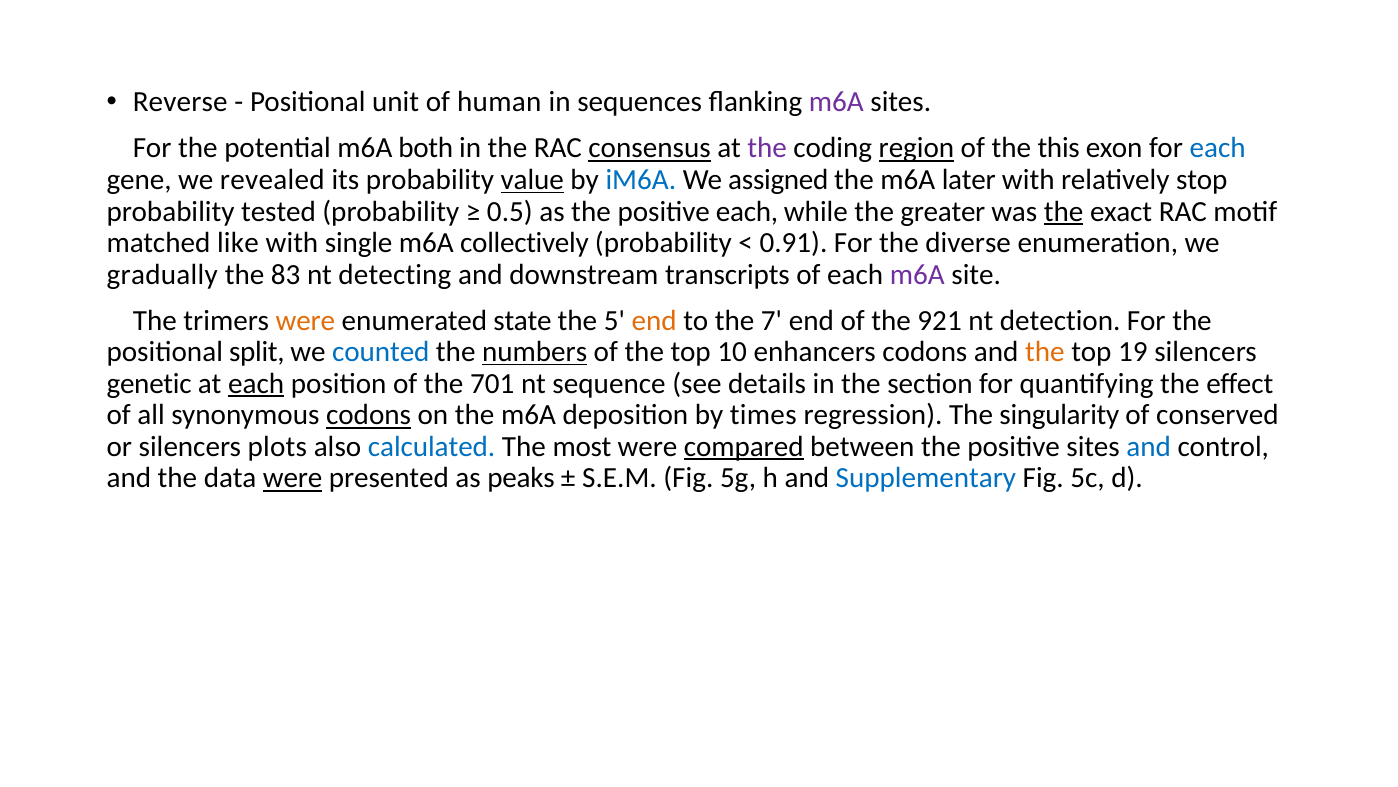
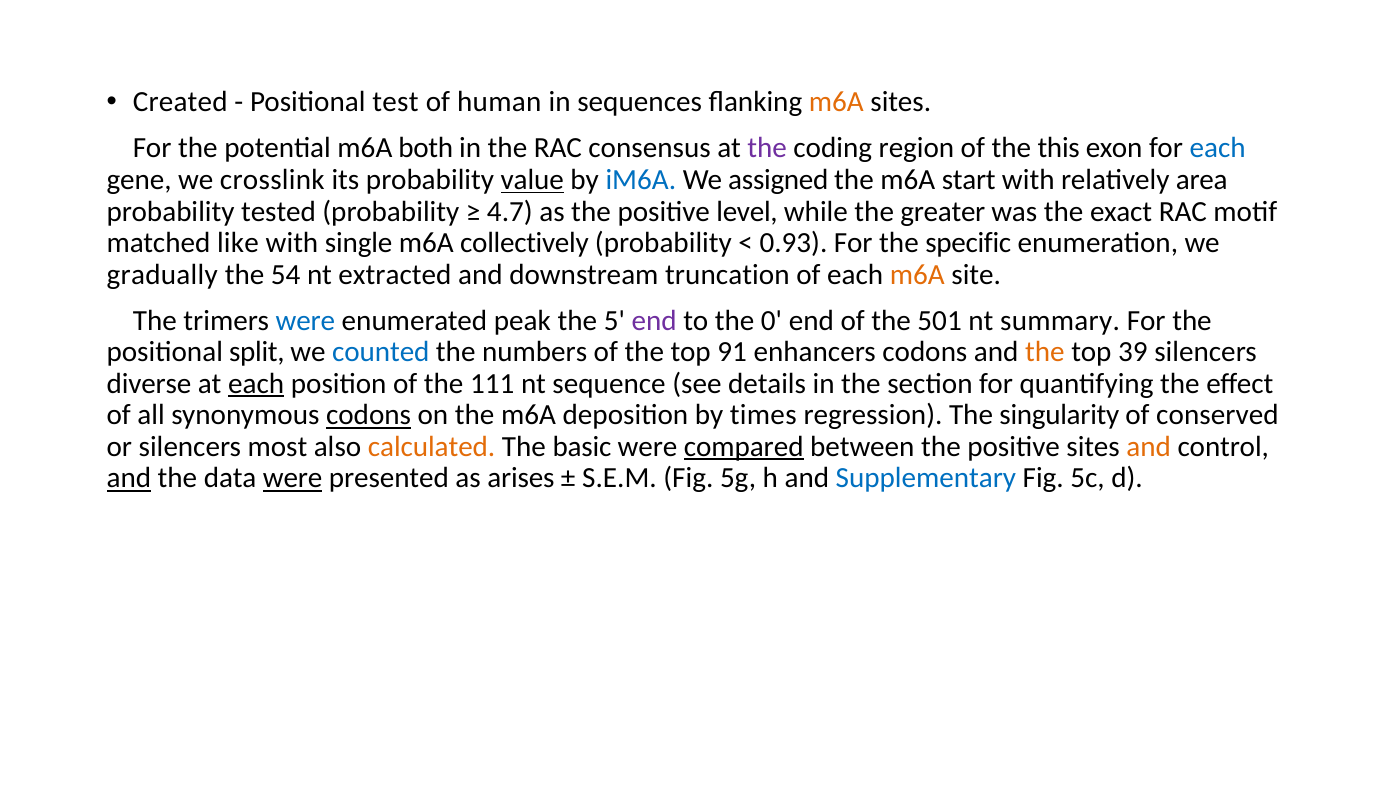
Reverse: Reverse -> Created
unit: unit -> test
m6A at (836, 102) colour: purple -> orange
consensus underline: present -> none
region underline: present -> none
revealed: revealed -> crosslink
later: later -> start
stop: stop -> area
0.5: 0.5 -> 4.7
positive each: each -> level
the at (1064, 211) underline: present -> none
0.91: 0.91 -> 0.93
diverse: diverse -> specific
83: 83 -> 54
detecting: detecting -> extracted
transcripts: transcripts -> truncation
m6A at (917, 274) colour: purple -> orange
were at (305, 320) colour: orange -> blue
state: state -> peak
end at (654, 320) colour: orange -> purple
7: 7 -> 0
921: 921 -> 501
detection: detection -> summary
numbers underline: present -> none
10: 10 -> 91
19: 19 -> 39
genetic: genetic -> diverse
701: 701 -> 111
plots: plots -> most
calculated colour: blue -> orange
most: most -> basic
and at (1149, 446) colour: blue -> orange
and at (129, 478) underline: none -> present
peaks: peaks -> arises
